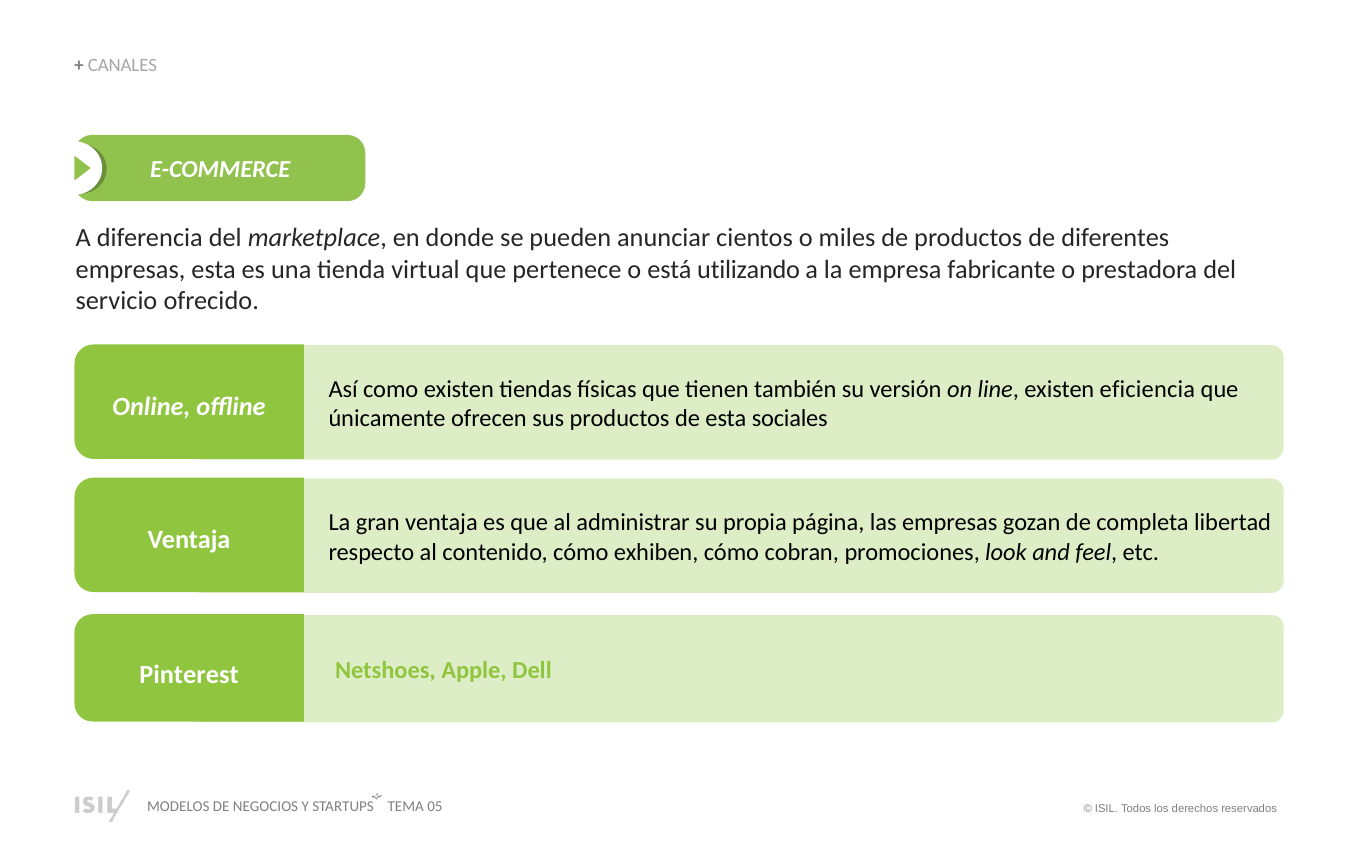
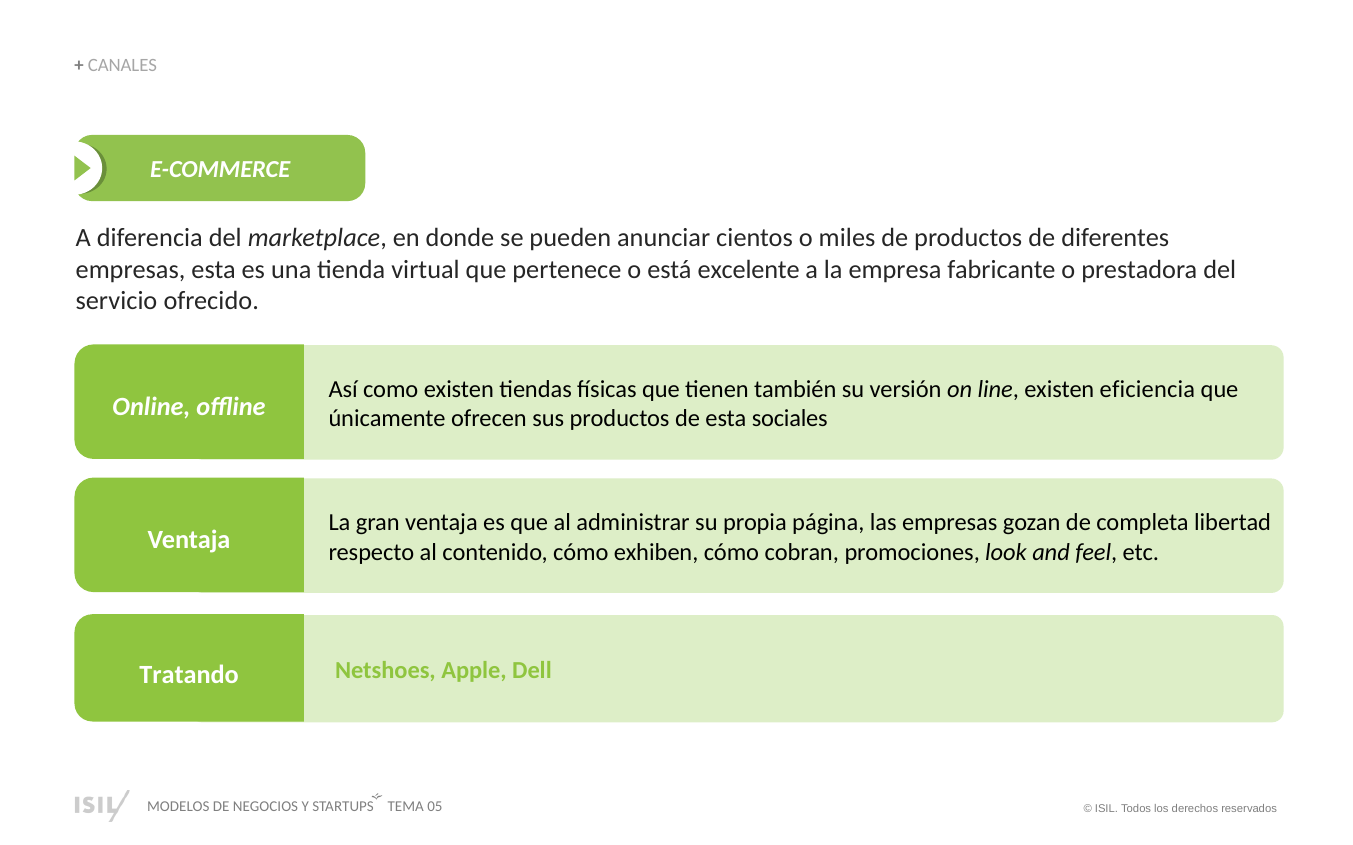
utilizando: utilizando -> excelente
Pinterest: Pinterest -> Tratando
